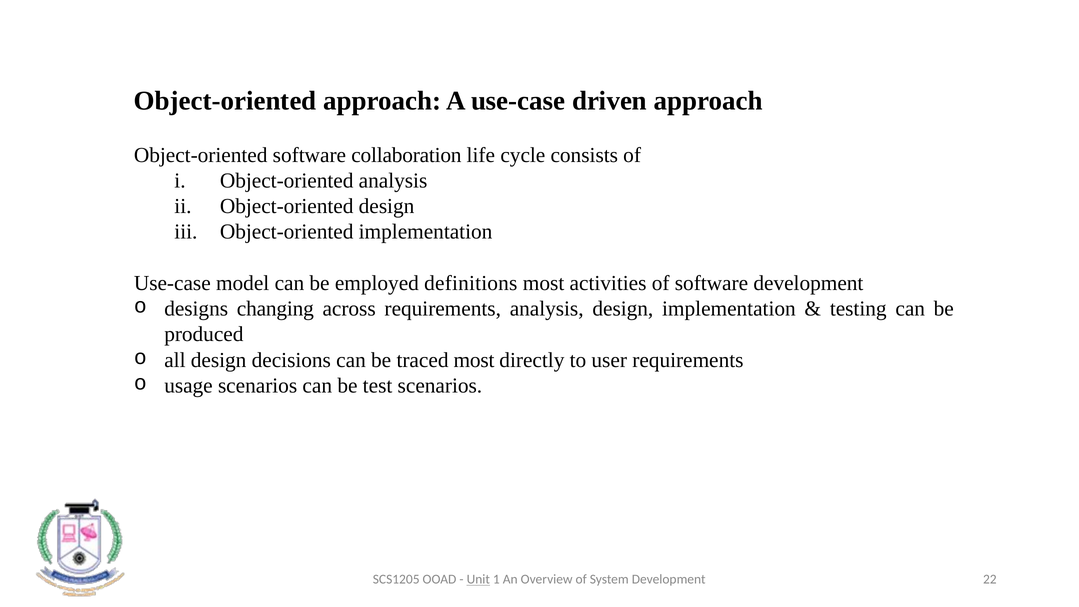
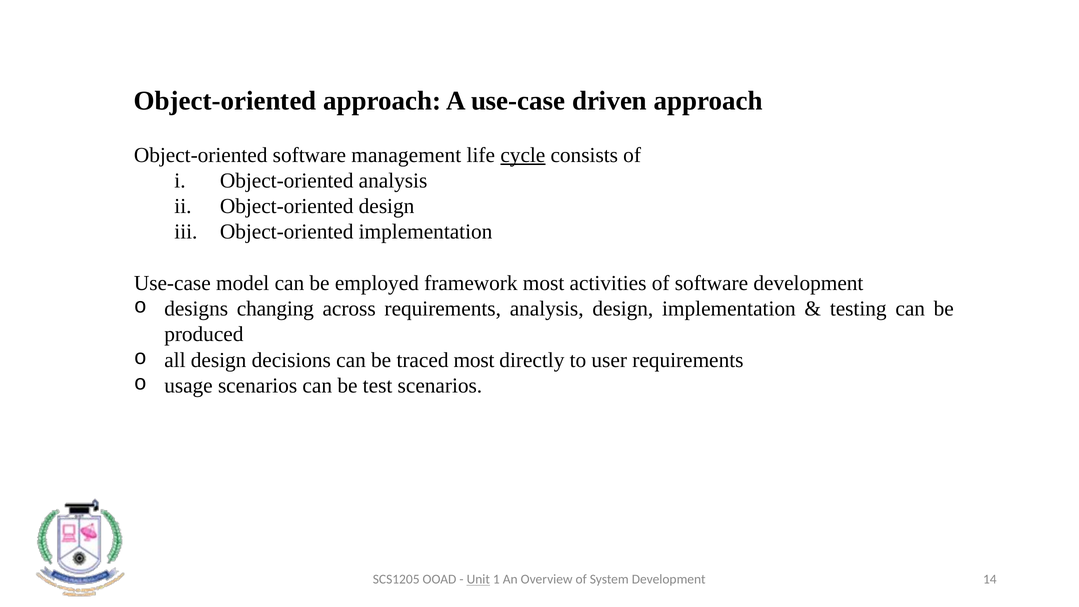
collaboration: collaboration -> management
cycle underline: none -> present
definitions: definitions -> framework
22: 22 -> 14
